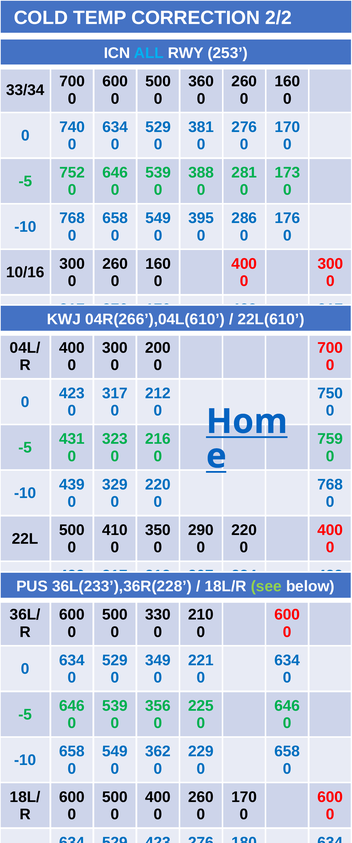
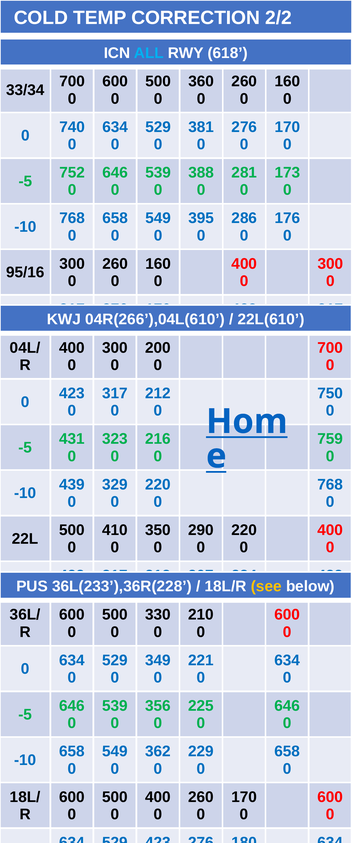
253: 253 -> 618
10/16: 10/16 -> 95/16
see colour: light green -> yellow
